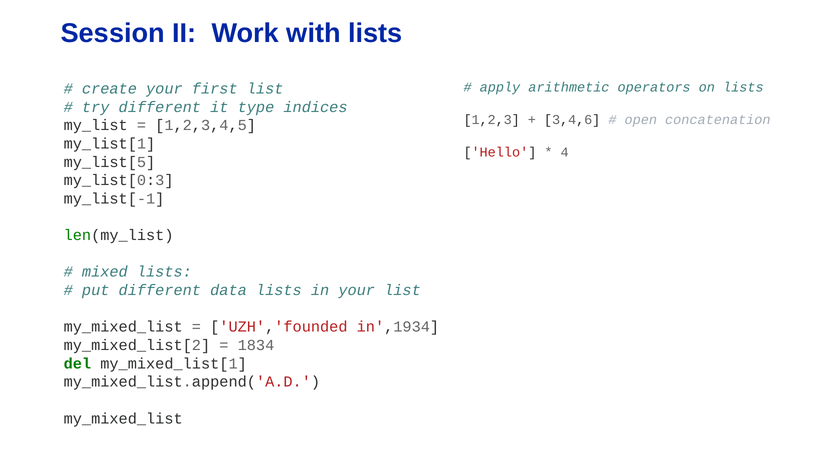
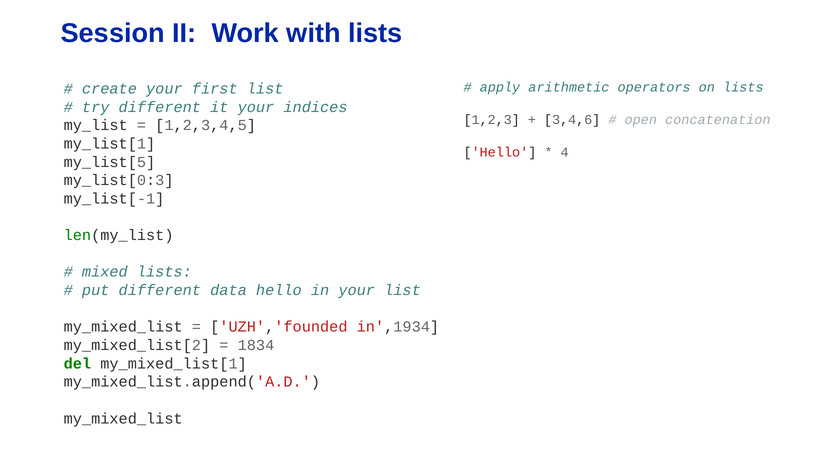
it type: type -> your
data lists: lists -> hello
